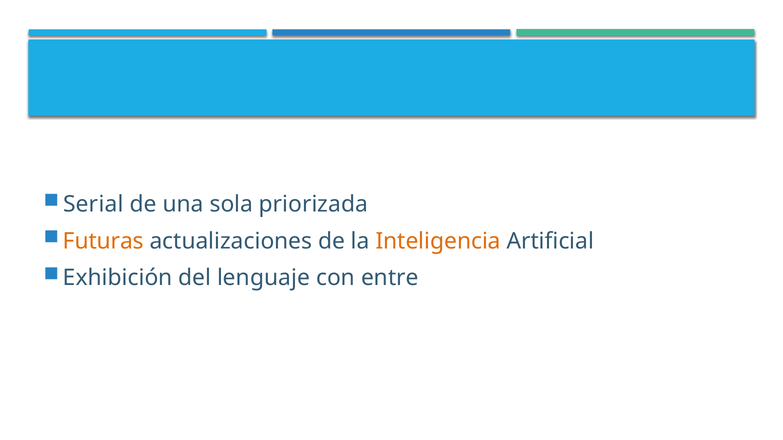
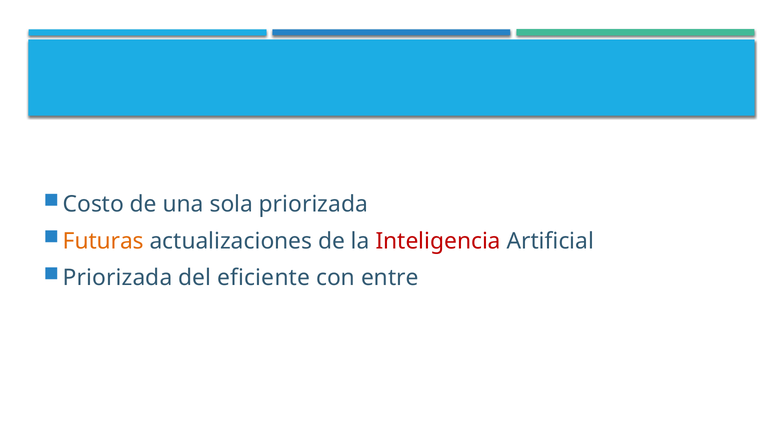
Serial: Serial -> Costo
Inteligencia colour: orange -> red
Exhibición at (118, 278): Exhibición -> Priorizada
lenguaje: lenguaje -> eficiente
